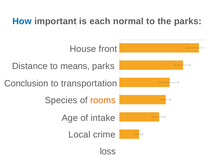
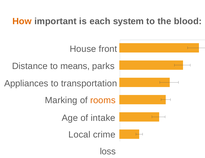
How colour: blue -> orange
normal: normal -> system
the parks: parks -> blood
Conclusion: Conclusion -> Appliances
Species: Species -> Marking
